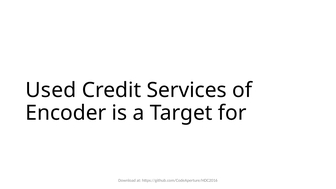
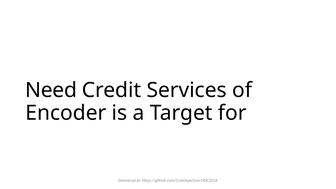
Used: Used -> Need
